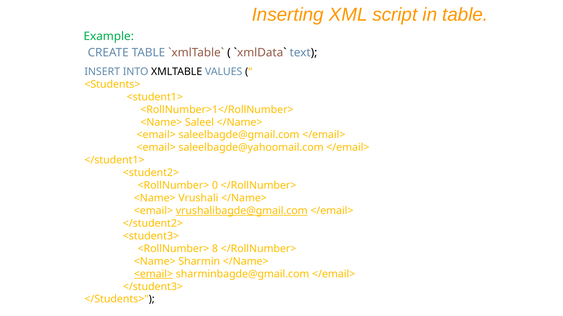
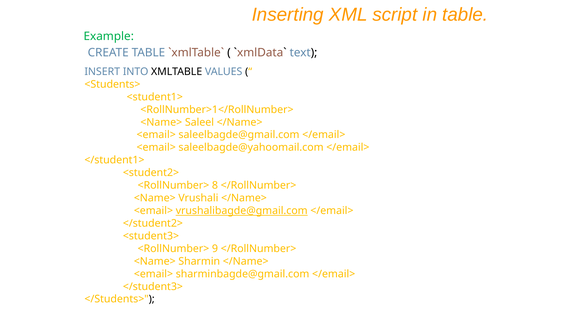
0: 0 -> 8
8: 8 -> 9
<email> at (153, 274) underline: present -> none
